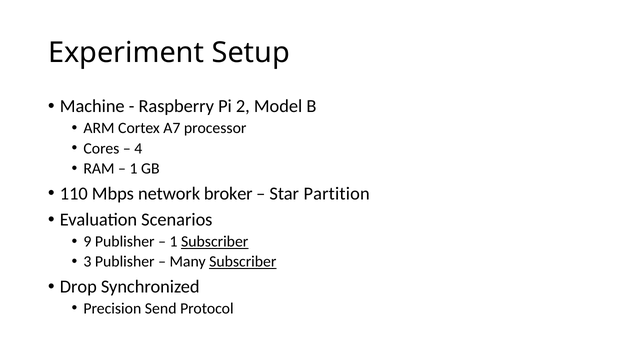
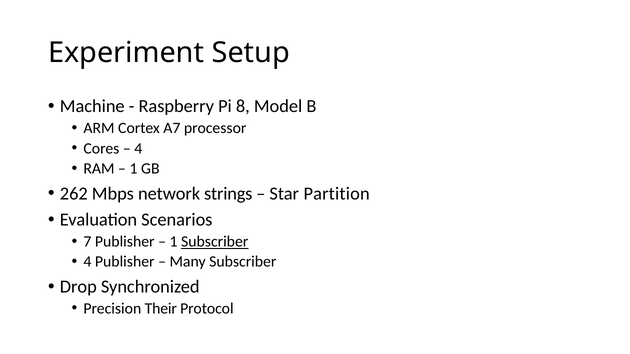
2: 2 -> 8
110: 110 -> 262
broker: broker -> strings
9: 9 -> 7
3 at (87, 262): 3 -> 4
Subscriber at (243, 262) underline: present -> none
Send: Send -> Their
